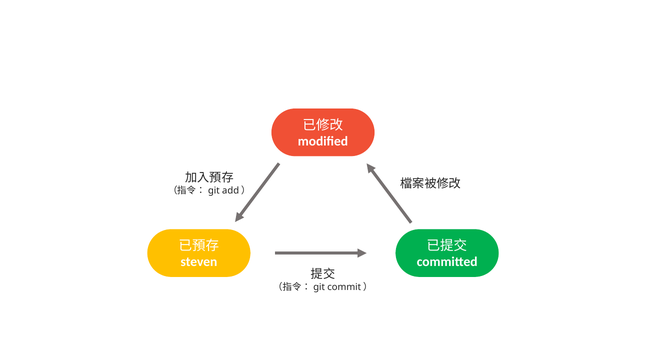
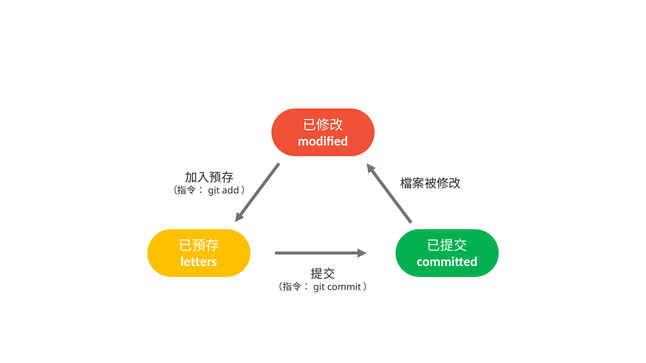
steven: steven -> letters
